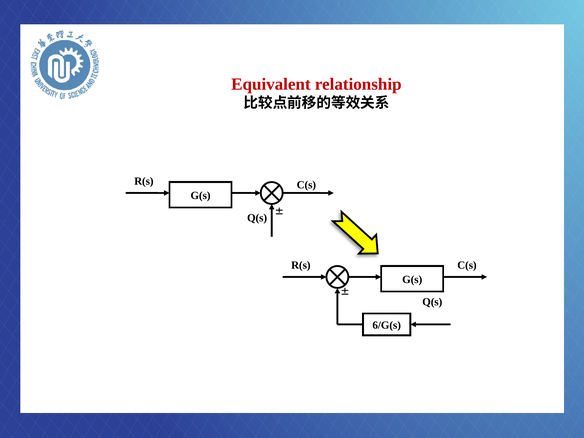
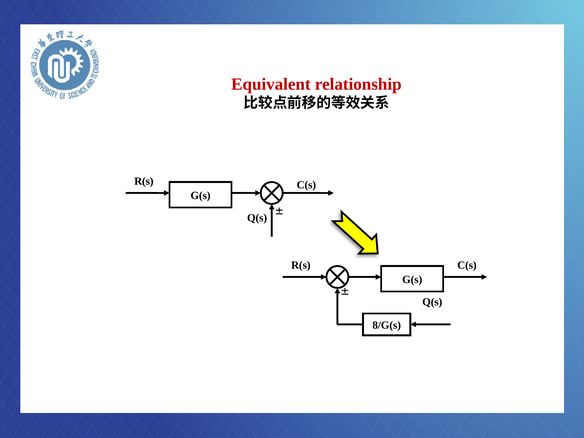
6/G(s: 6/G(s -> 8/G(s
